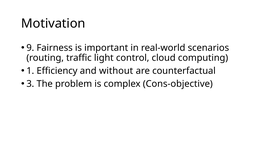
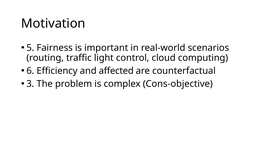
9: 9 -> 5
1: 1 -> 6
without: without -> affected
